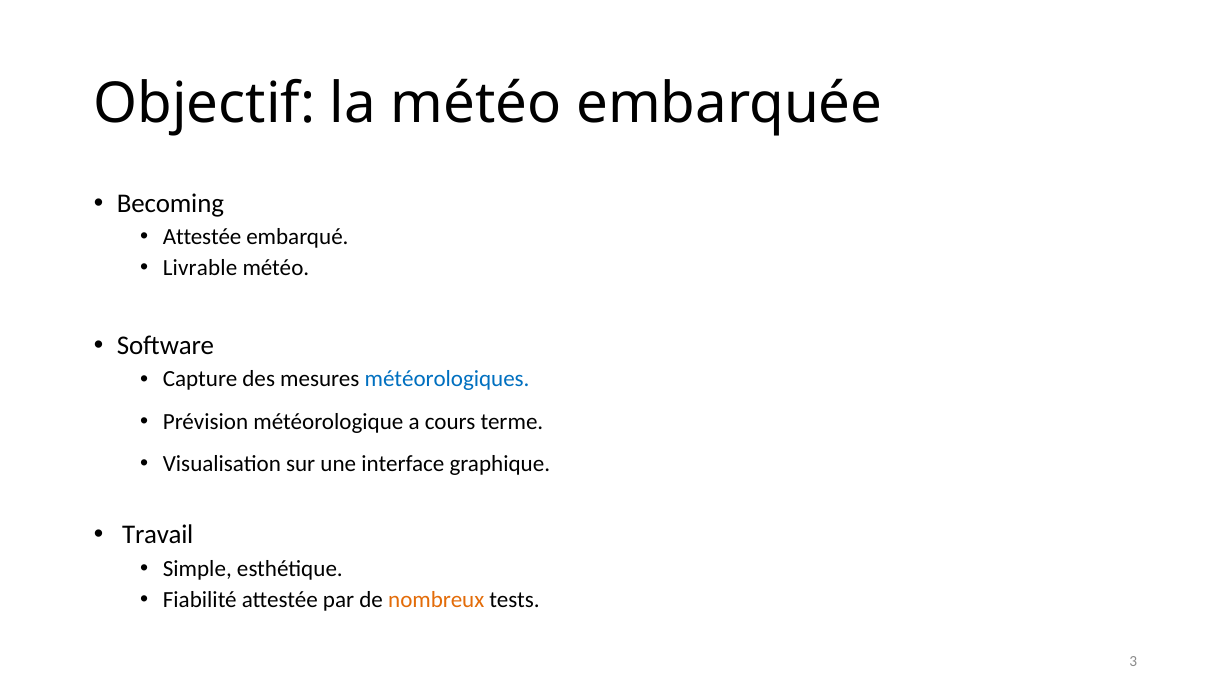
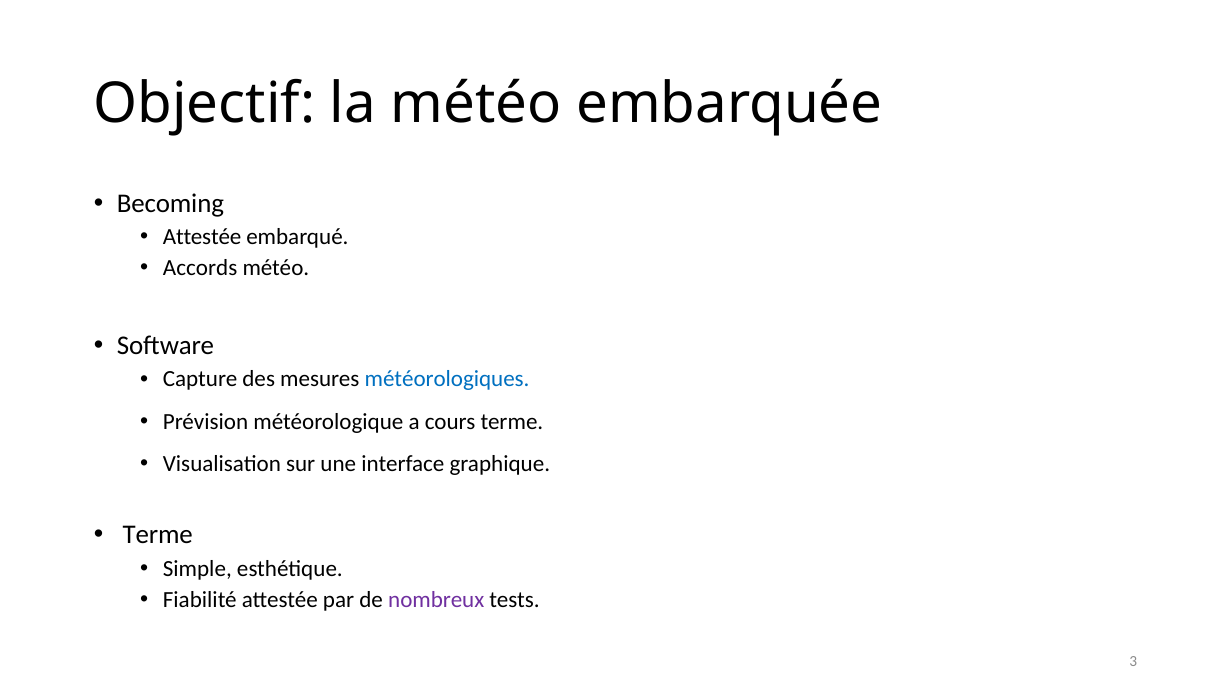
Livrable: Livrable -> Accords
Travail at (158, 535): Travail -> Terme
nombreux colour: orange -> purple
